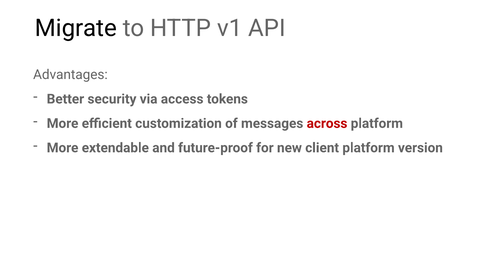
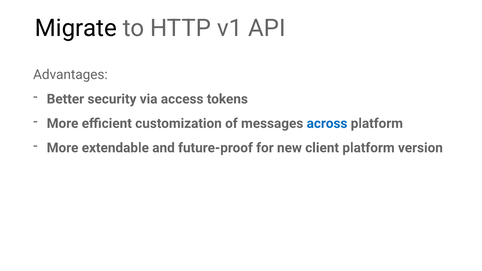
across colour: red -> blue
